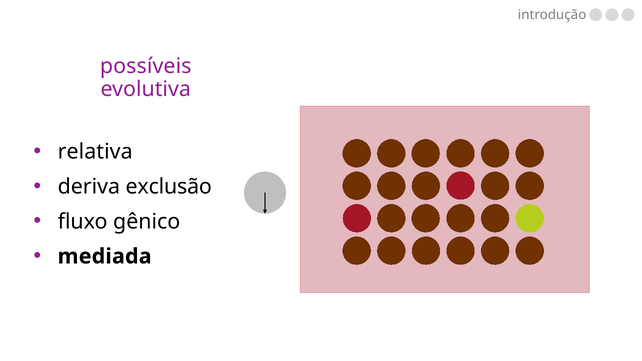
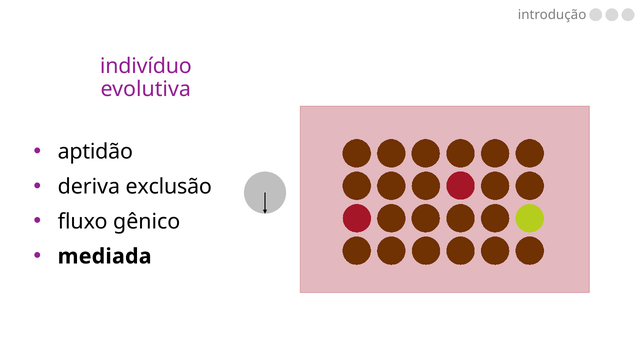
possíveis: possíveis -> indivíduo
relativa: relativa -> aptidão
